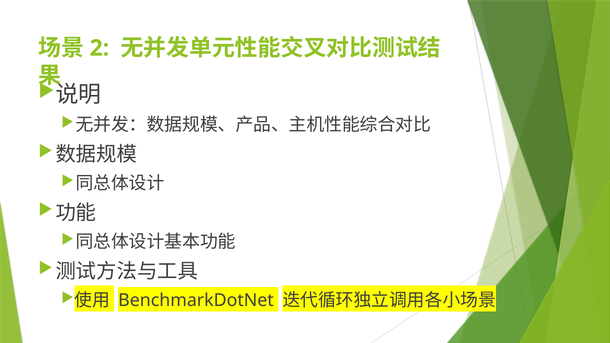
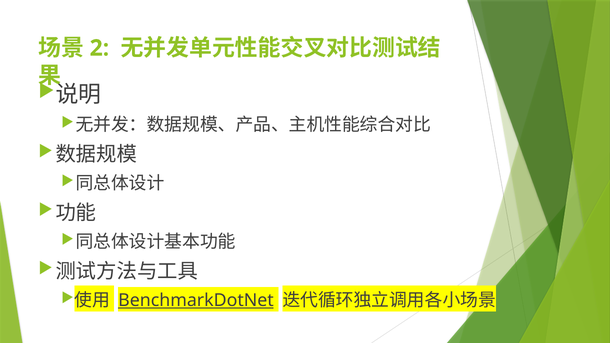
BenchmarkDotNet underline: none -> present
